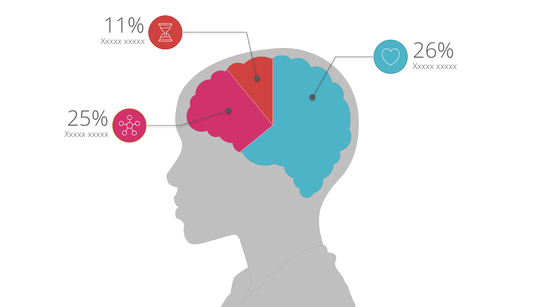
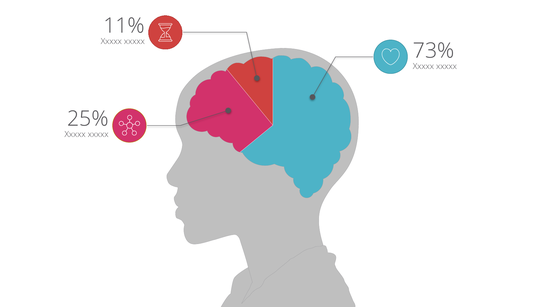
26%: 26% -> 73%
